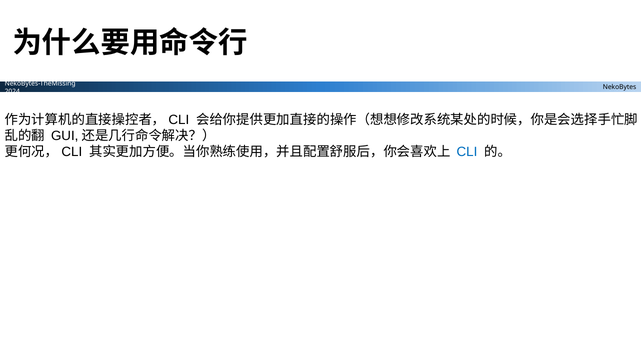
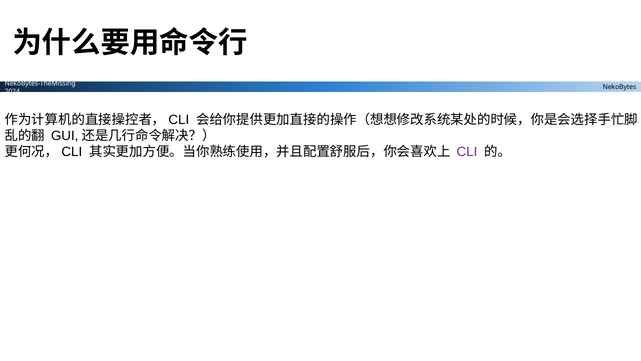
CLI colour: blue -> purple
